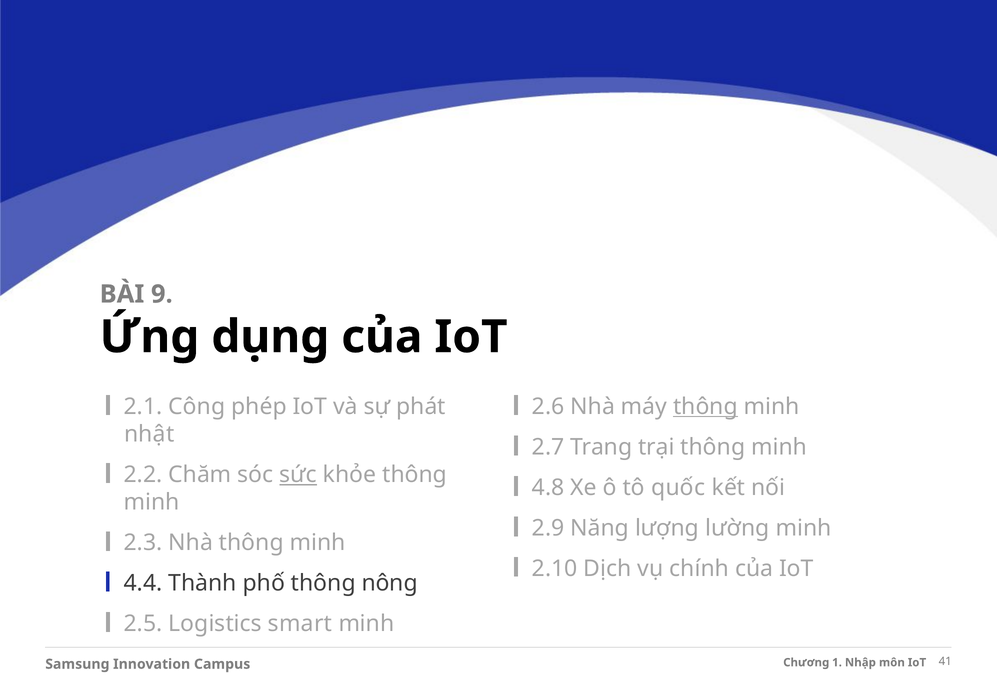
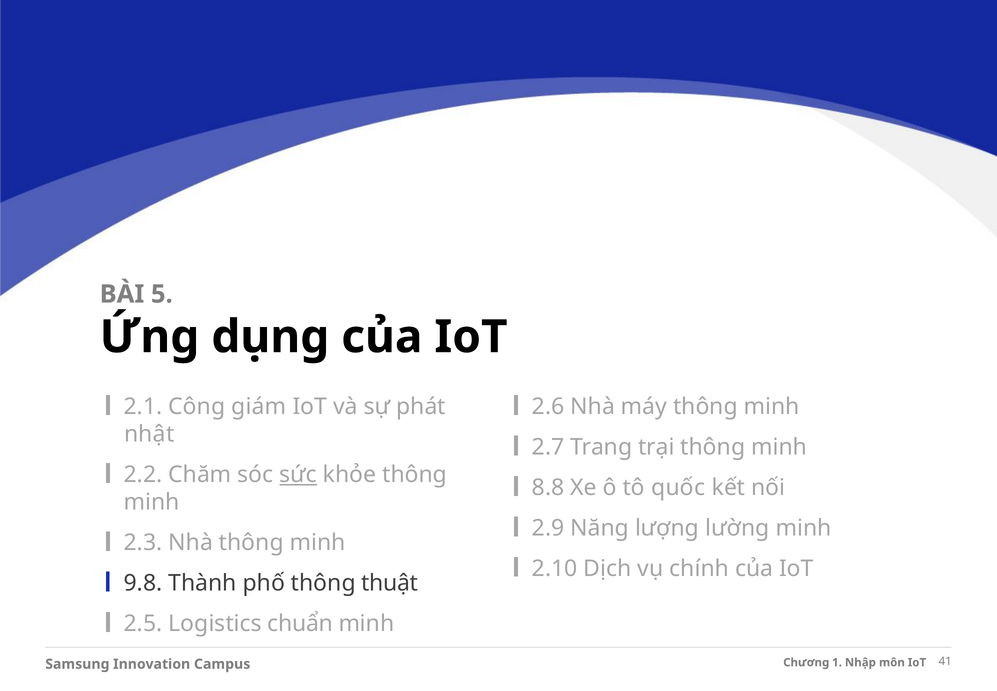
9: 9 -> 5
phép: phép -> giám
thông at (705, 406) underline: present -> none
4.8: 4.8 -> 8.8
4.4: 4.4 -> 9.8
nông: nông -> thuật
smart: smart -> chuẩn
